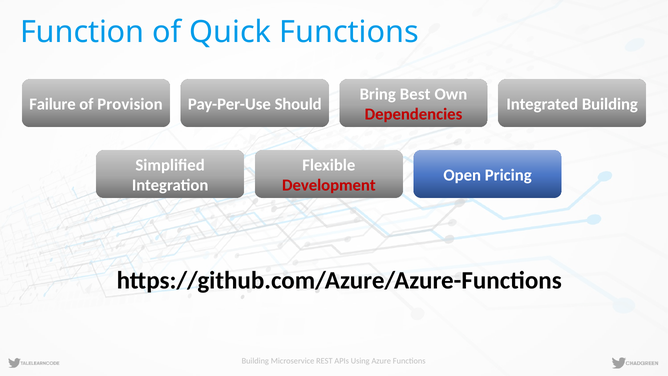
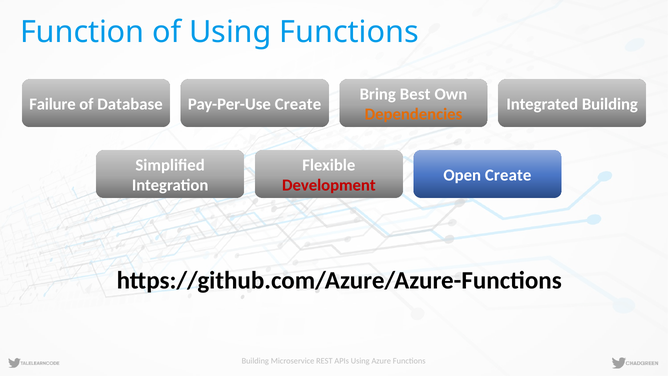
of Quick: Quick -> Using
Provision: Provision -> Database
Pay-Per-Use Should: Should -> Create
Dependencies colour: red -> orange
Open Pricing: Pricing -> Create
